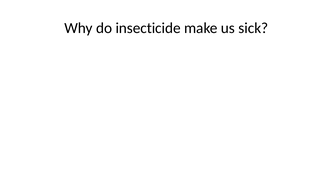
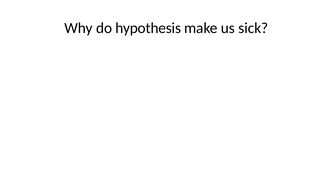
insecticide: insecticide -> hypothesis
